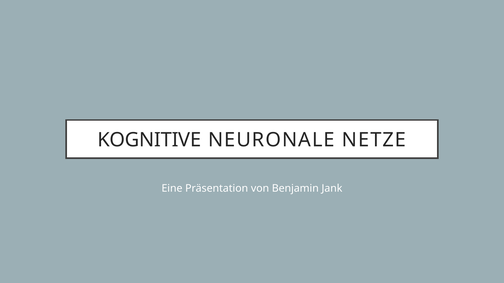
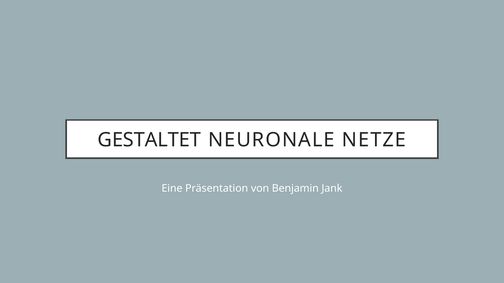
KOGNITIVE: KOGNITIVE -> GESTALTET
